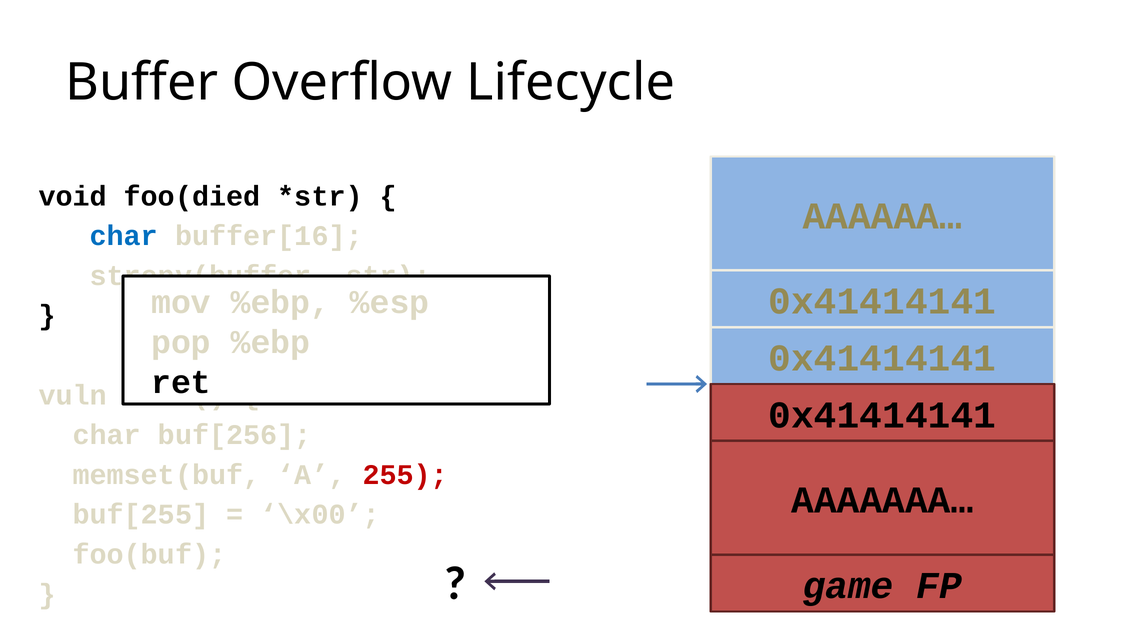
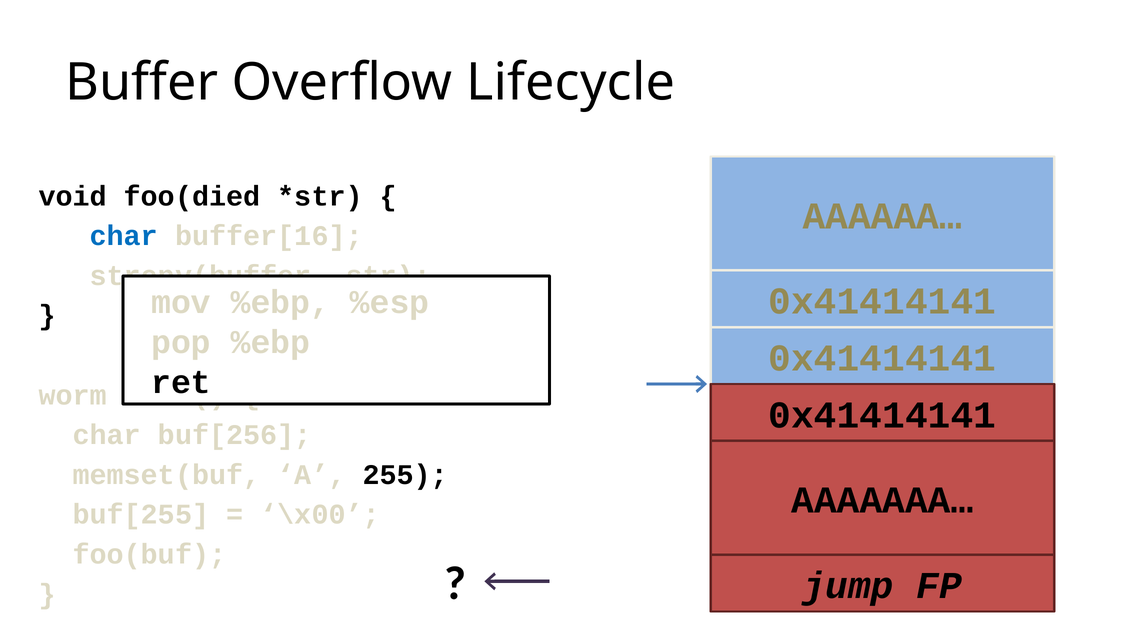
vuln: vuln -> worm
255 colour: red -> black
game: game -> jump
